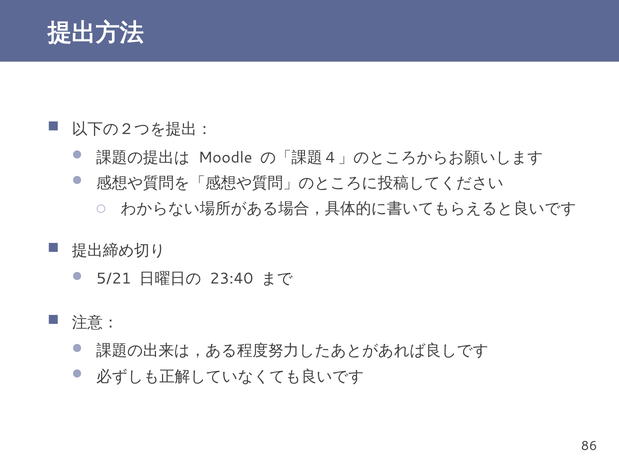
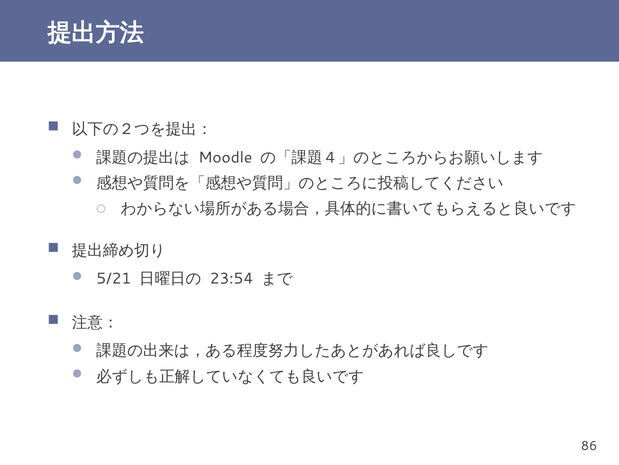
23:40: 23:40 -> 23:54
